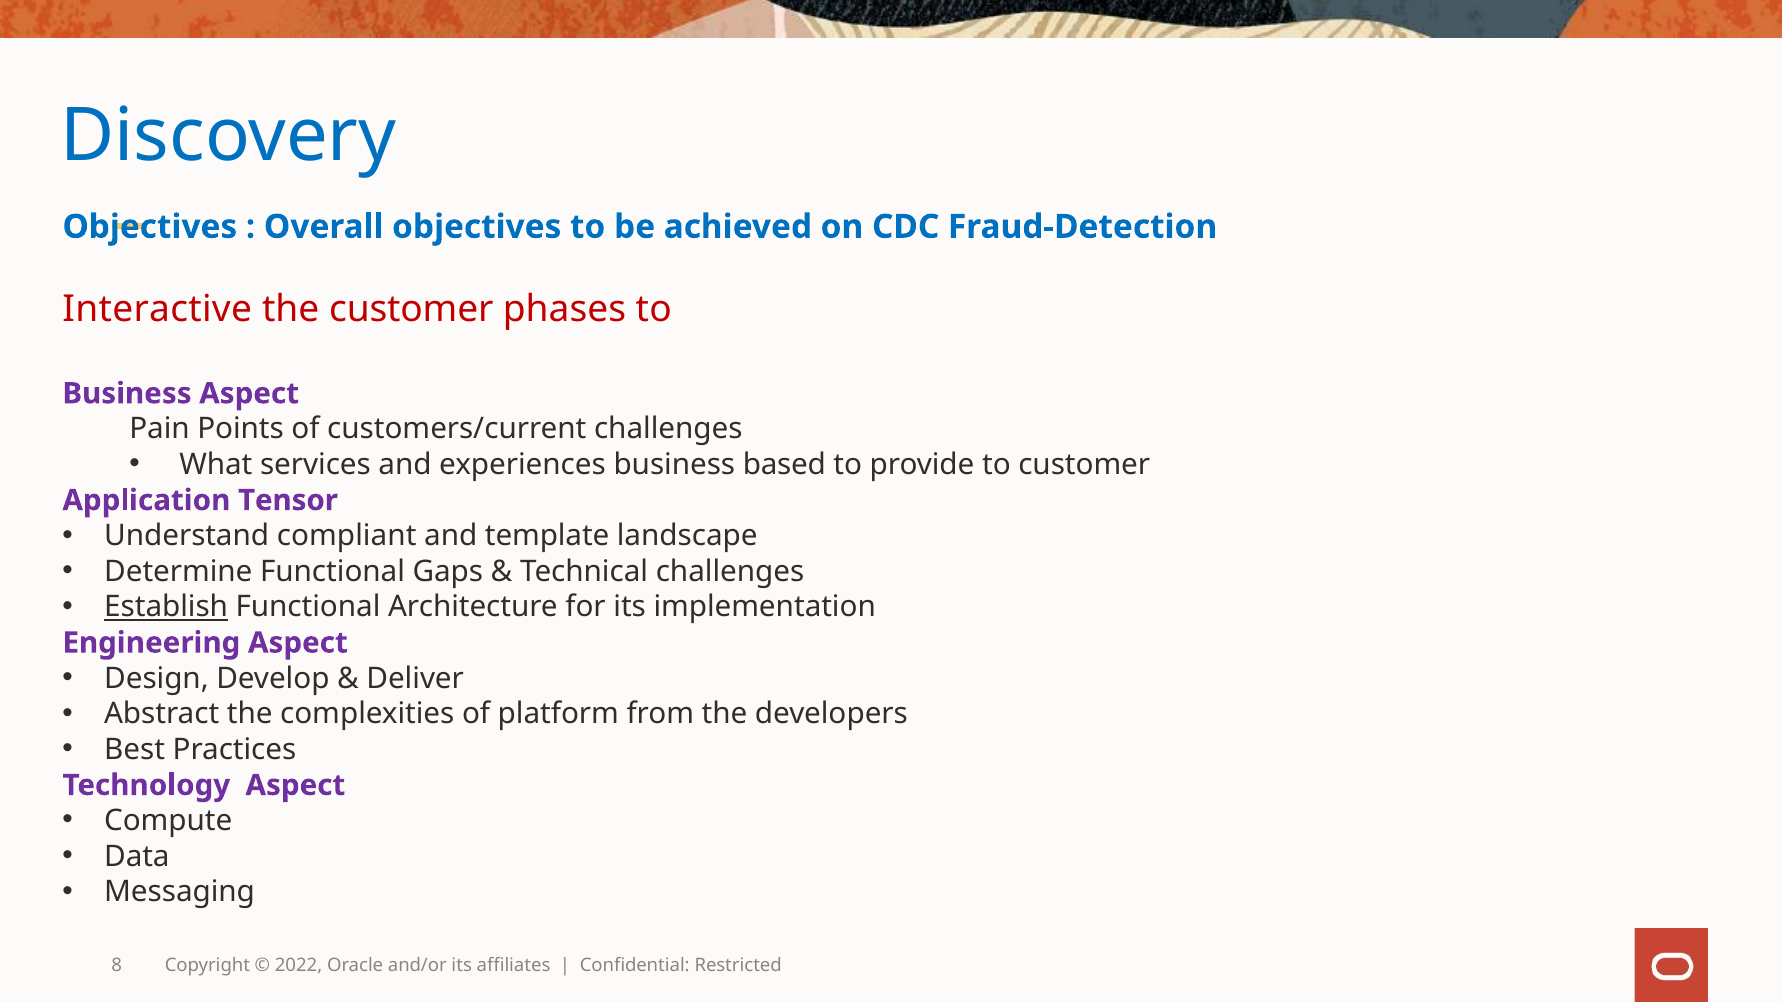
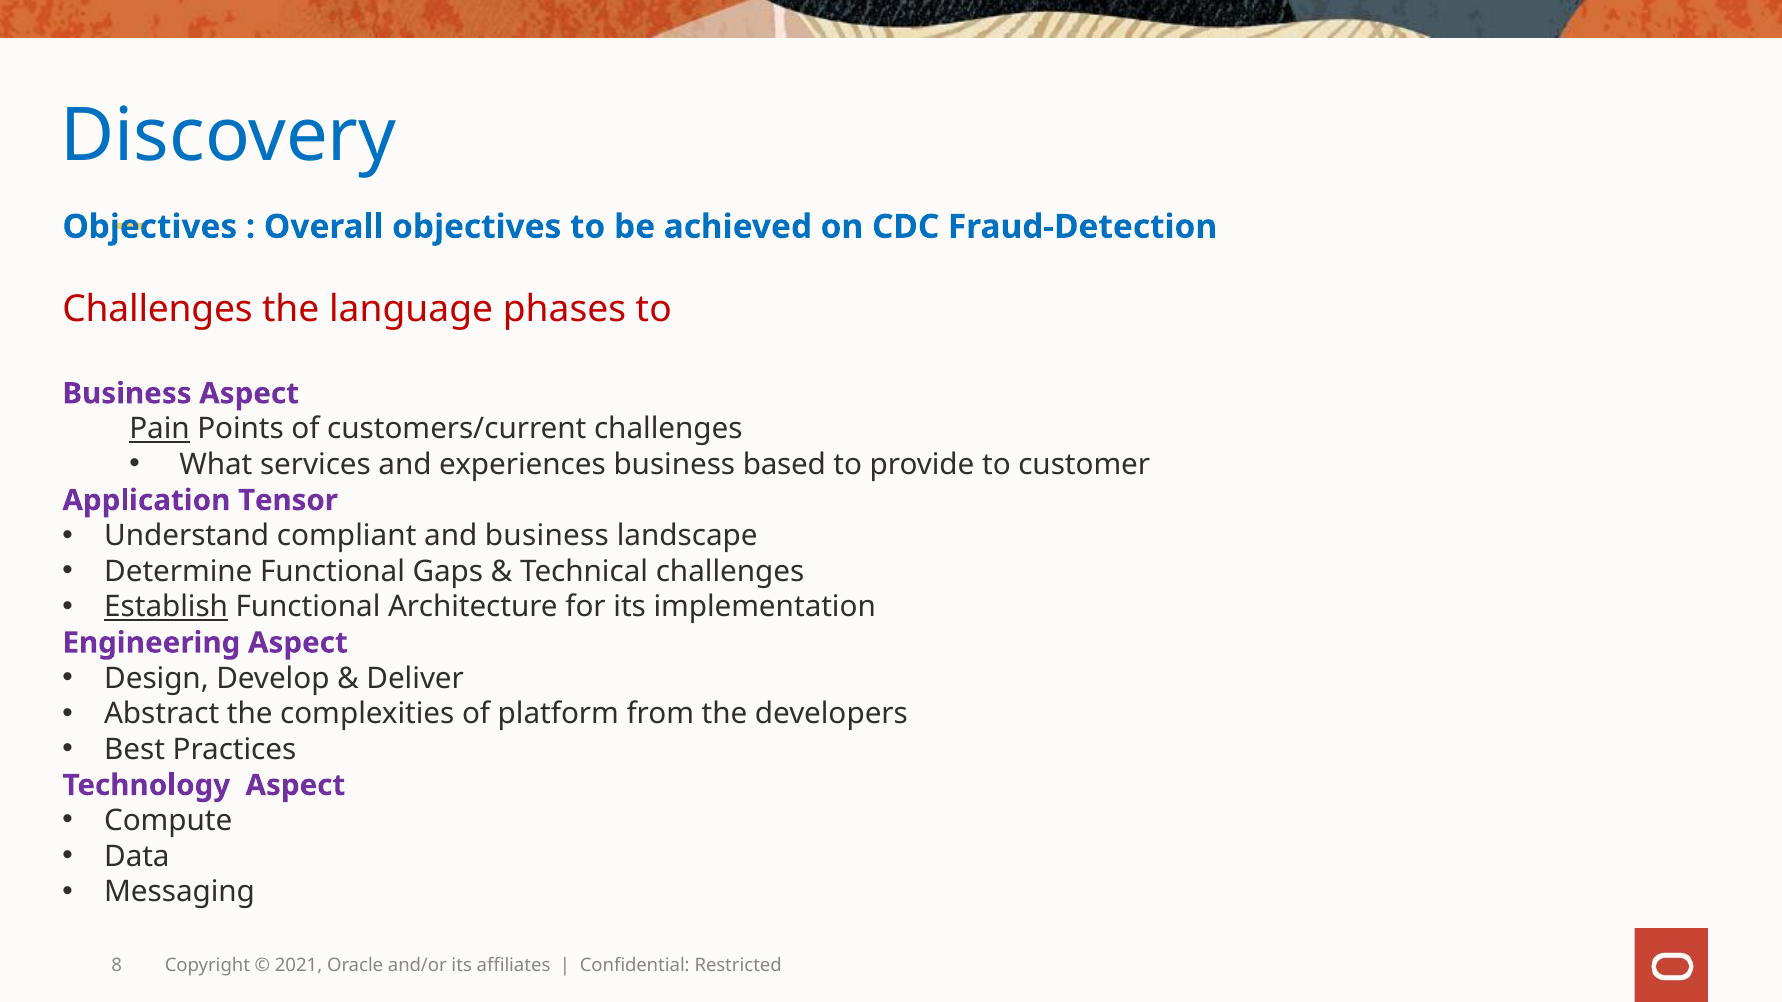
Interactive at (157, 310): Interactive -> Challenges
the customer: customer -> language
Pain underline: none -> present
and template: template -> business
2022: 2022 -> 2021
